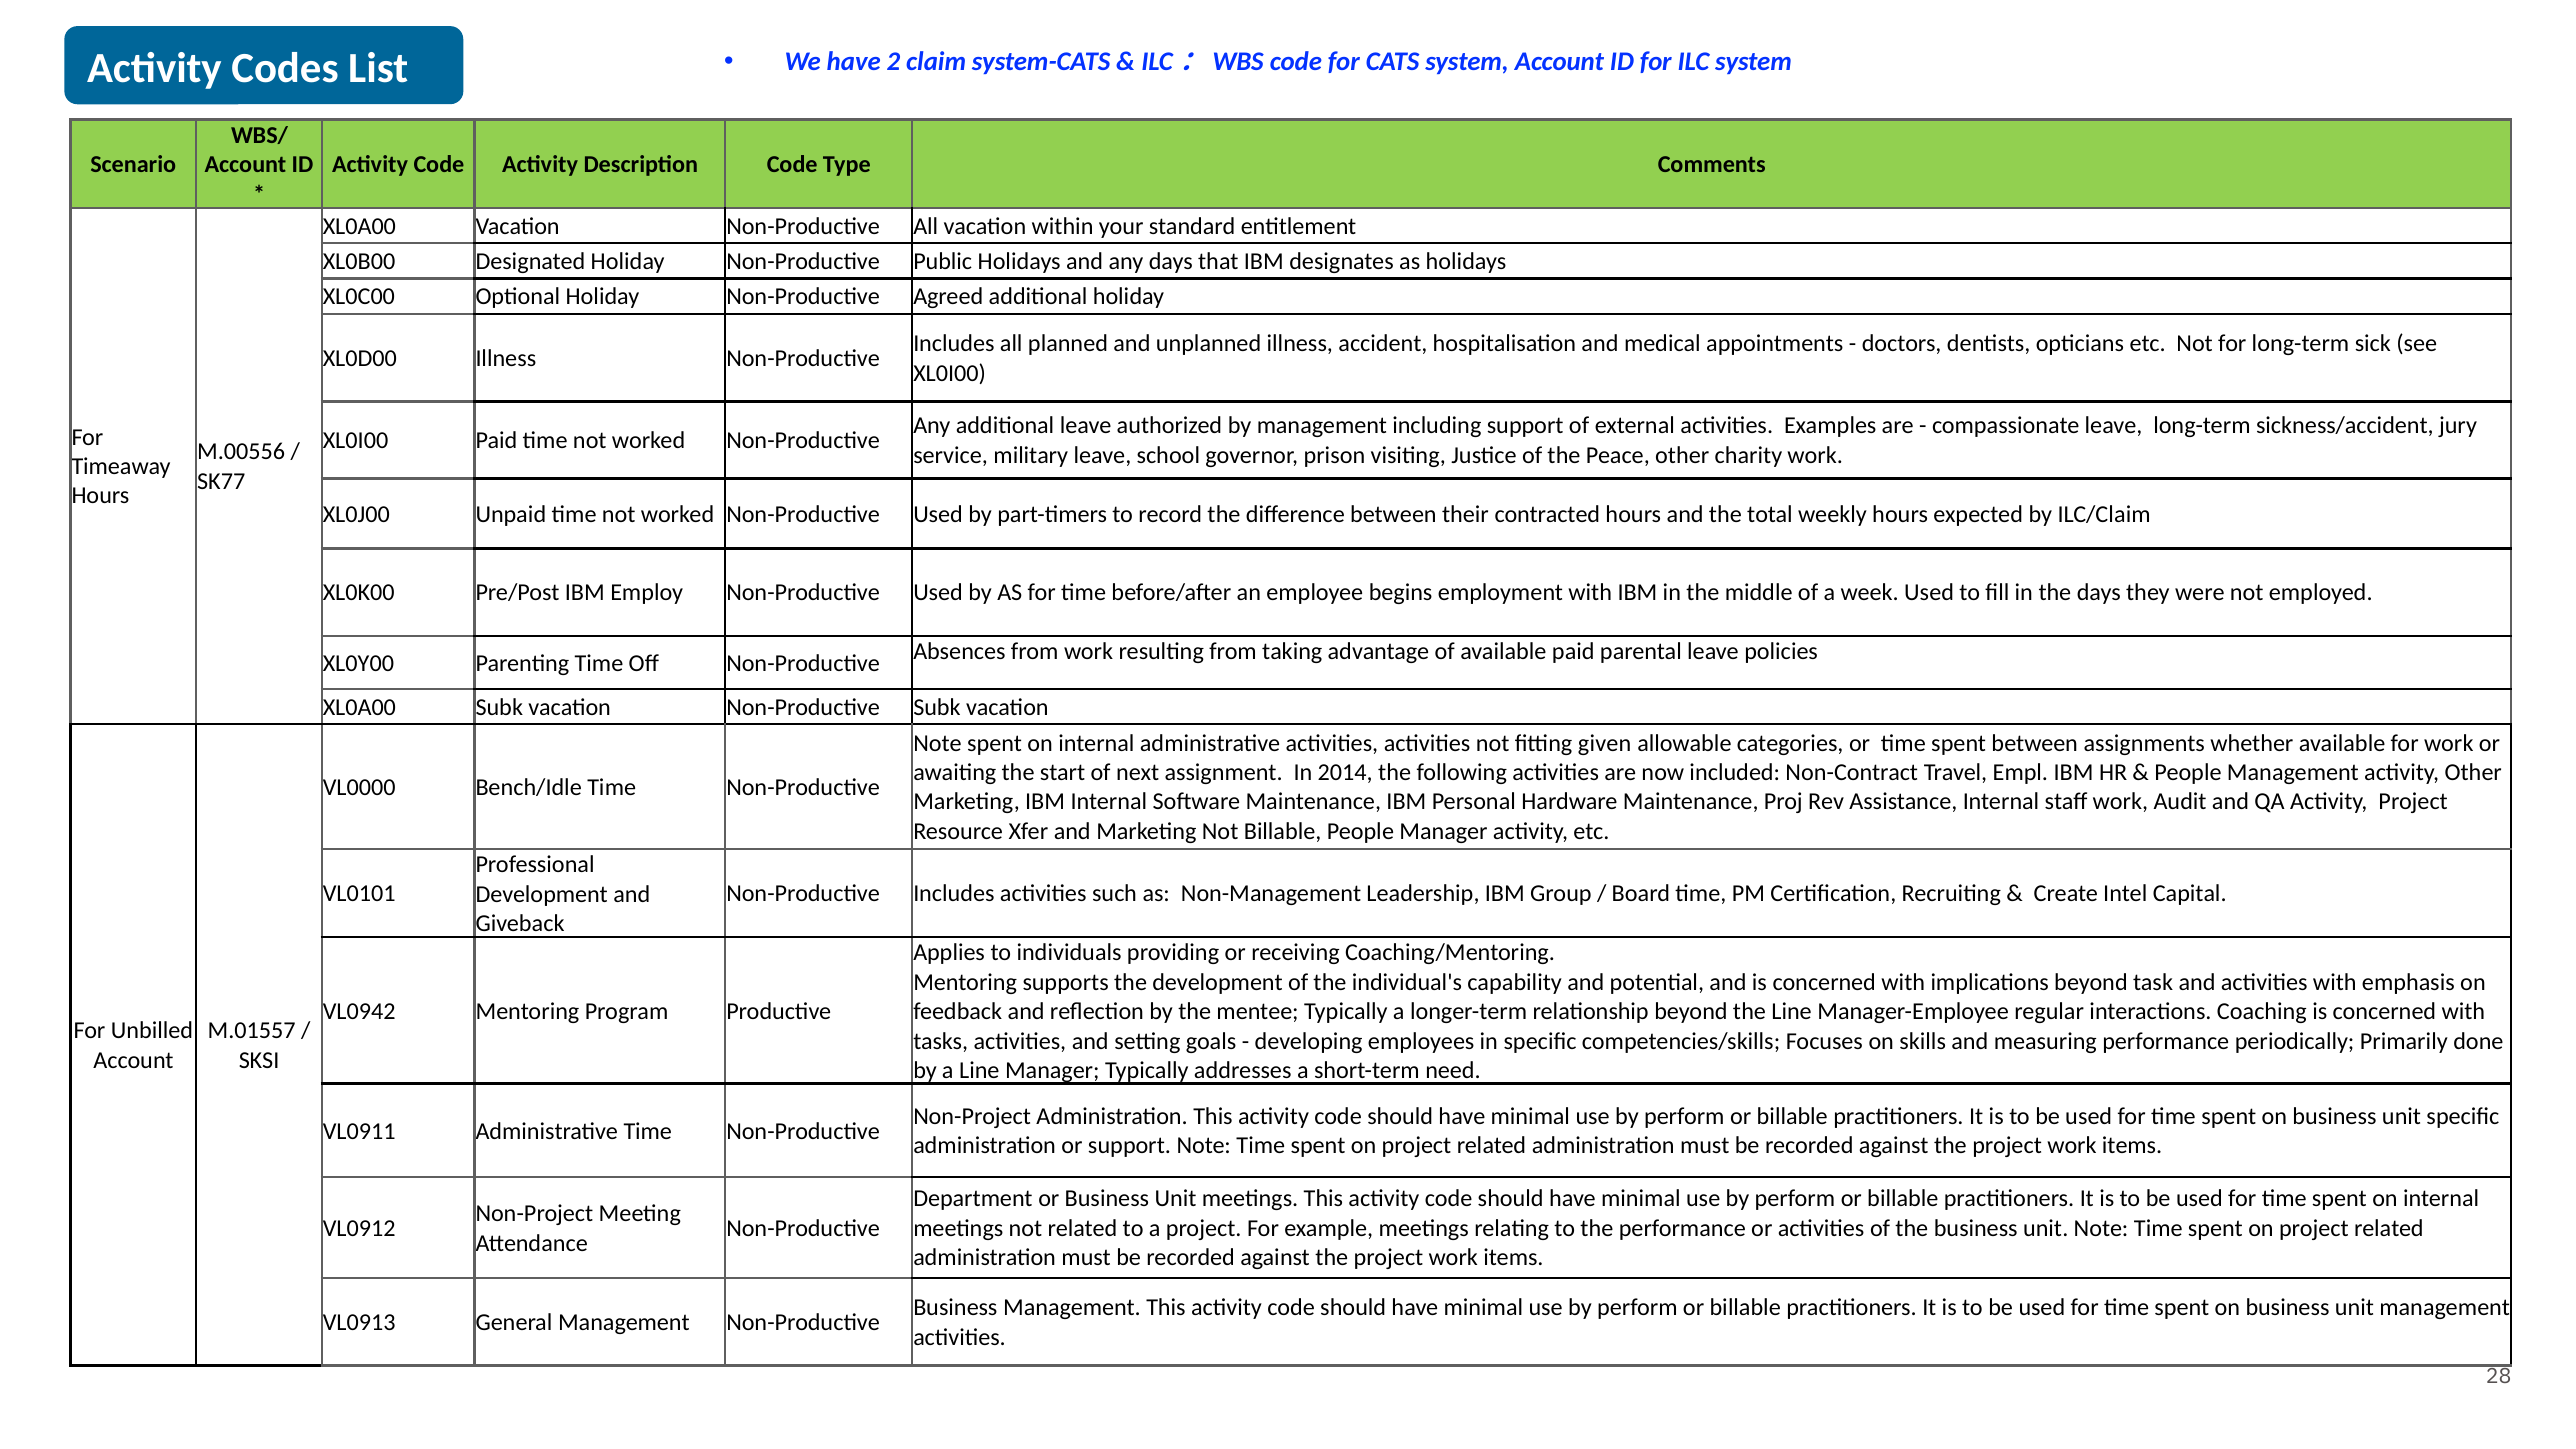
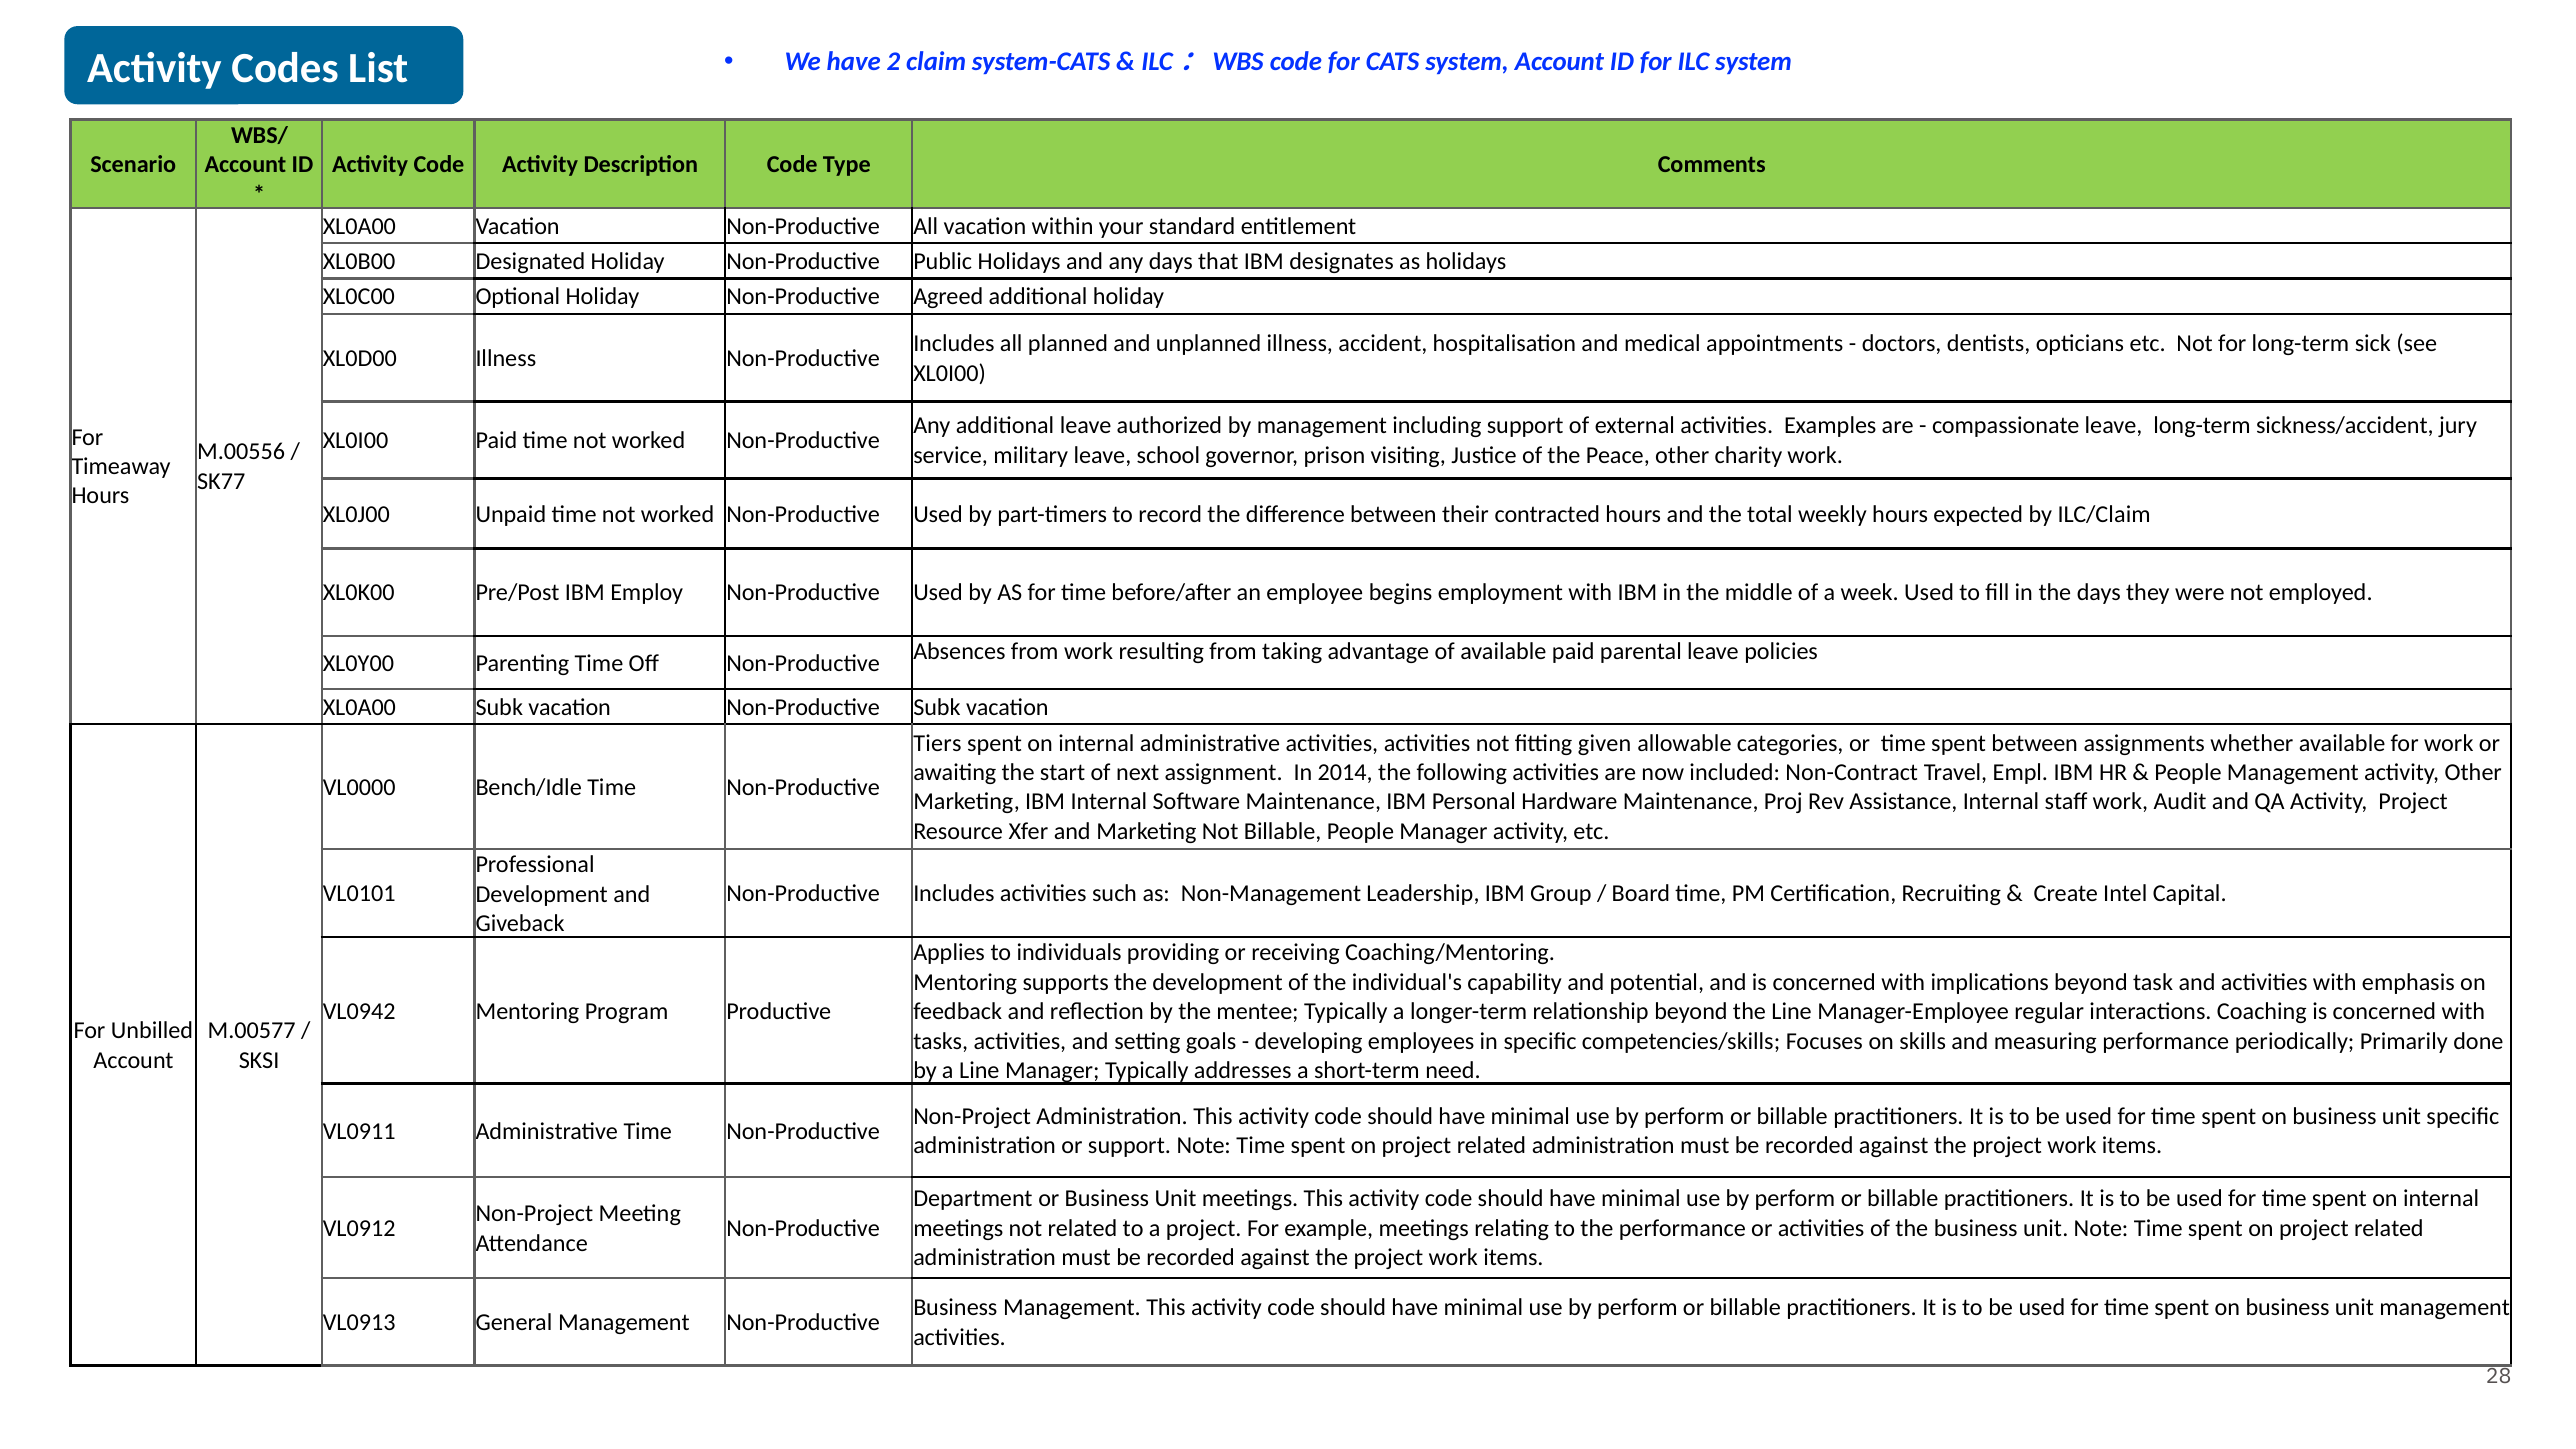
Note at (937, 743): Note -> Tiers
M.01557: M.01557 -> M.00577
